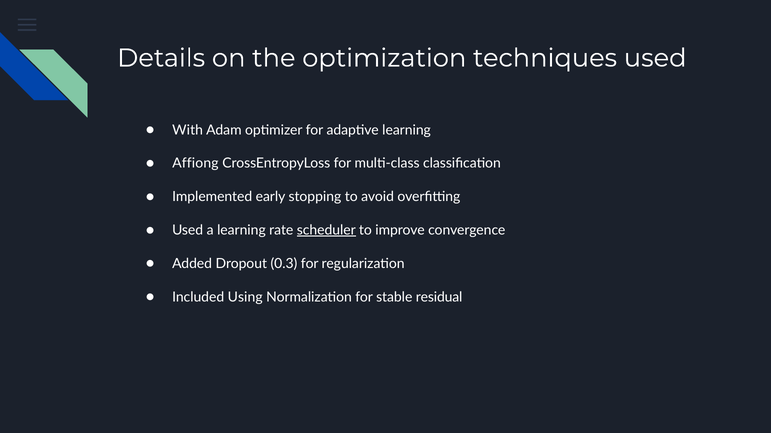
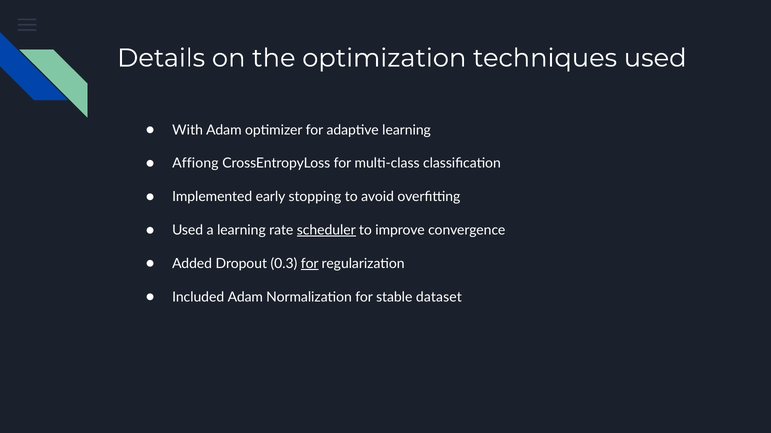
for at (310, 264) underline: none -> present
Included Using: Using -> Adam
residual: residual -> dataset
